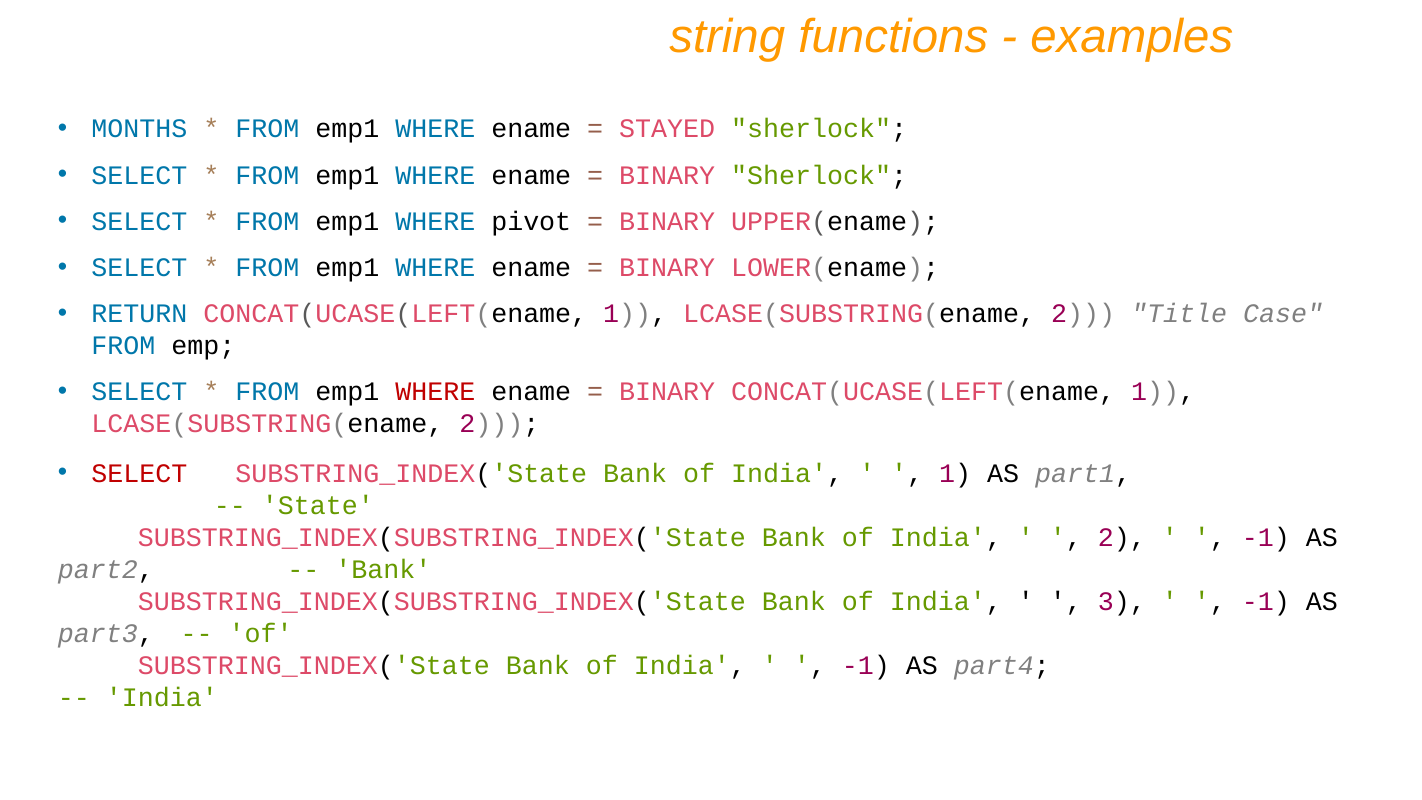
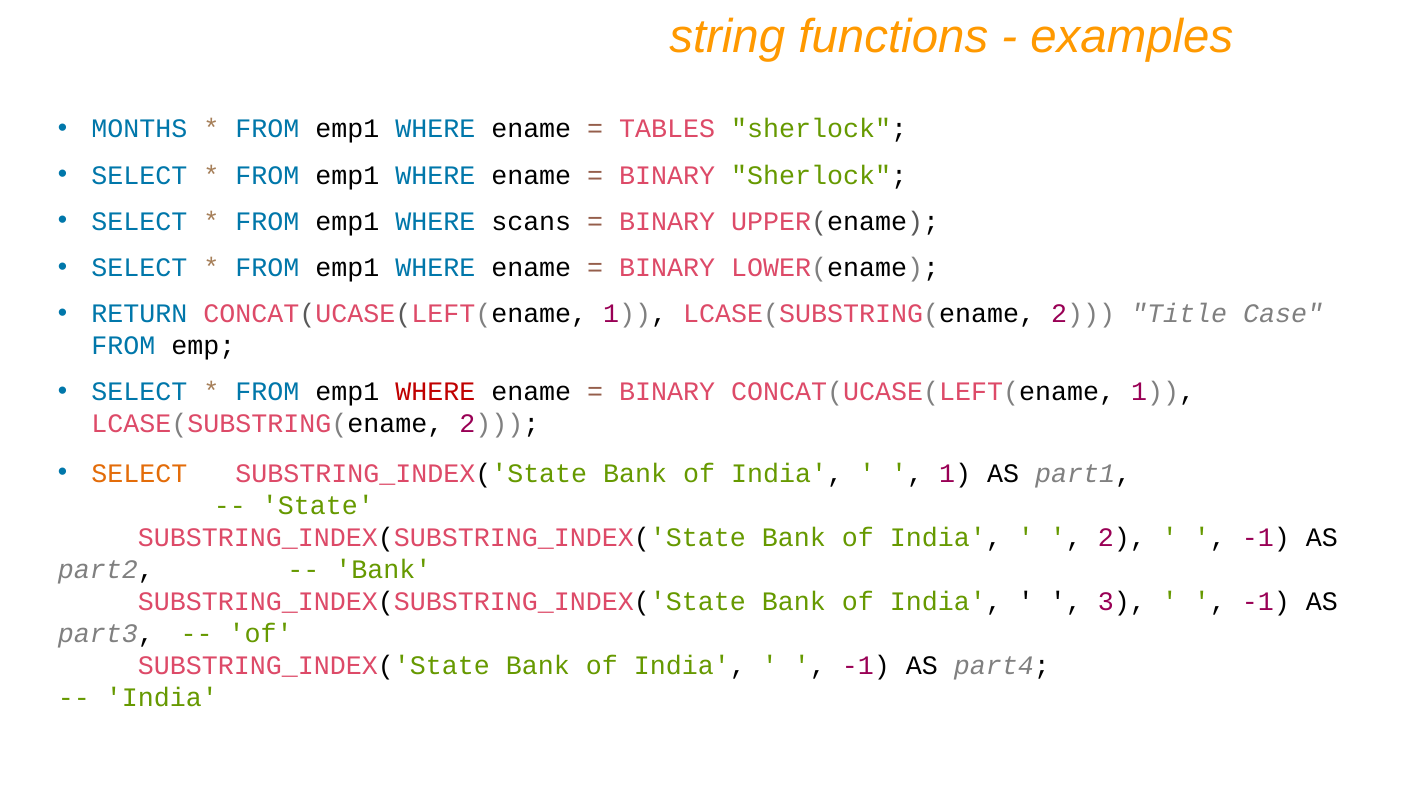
STAYED: STAYED -> TABLES
pivot: pivot -> scans
SELECT at (139, 473) colour: red -> orange
